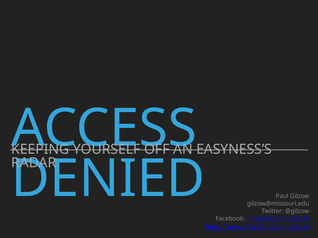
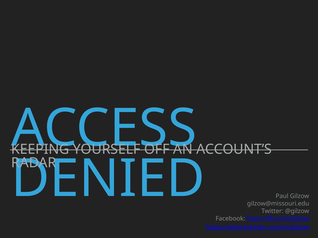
EASYNESS’S: EASYNESS’S -> ACCOUNT’S
